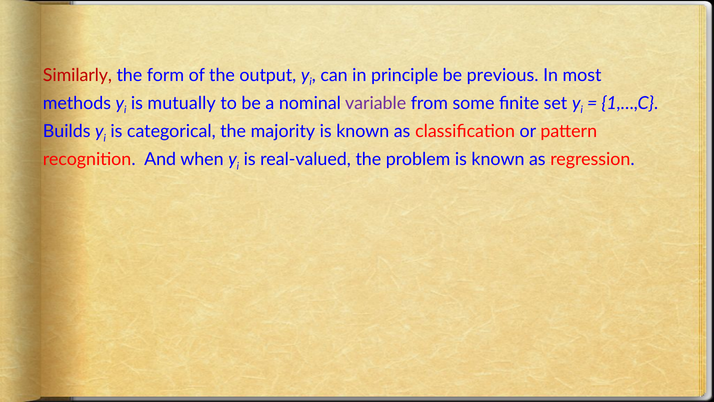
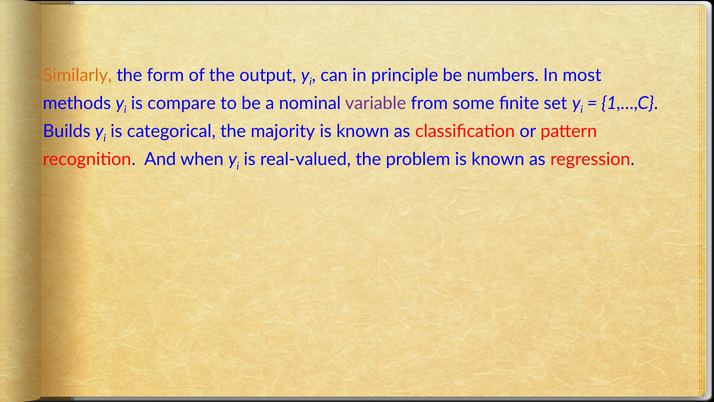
Similarly colour: red -> orange
previous: previous -> numbers
mutually: mutually -> compare
